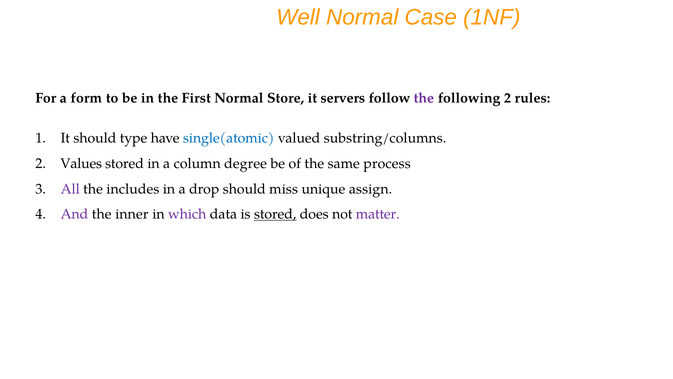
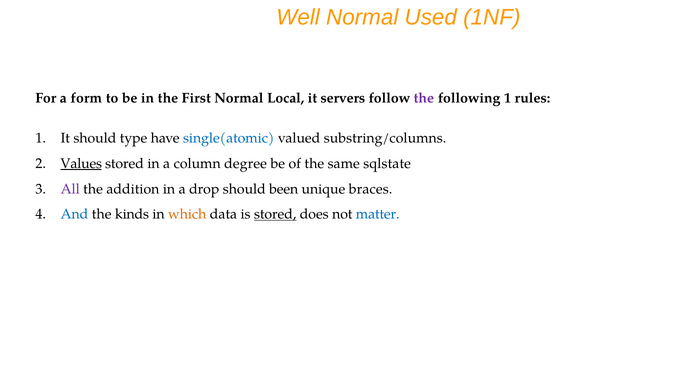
Case: Case -> Used
Store: Store -> Local
following 2: 2 -> 1
Values underline: none -> present
process: process -> sqlstate
includes: includes -> addition
miss: miss -> been
assign: assign -> braces
And colour: purple -> blue
inner: inner -> kinds
which colour: purple -> orange
matter colour: purple -> blue
